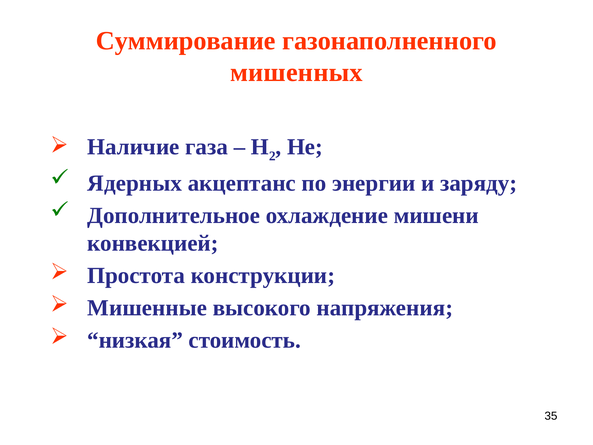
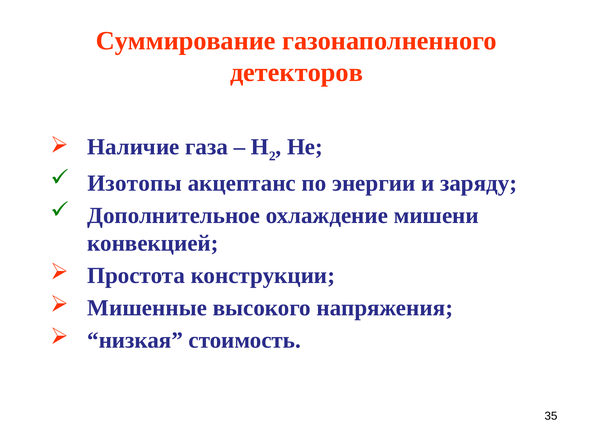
мишенных: мишенных -> детекторов
Ядерных: Ядерных -> Изотопы
